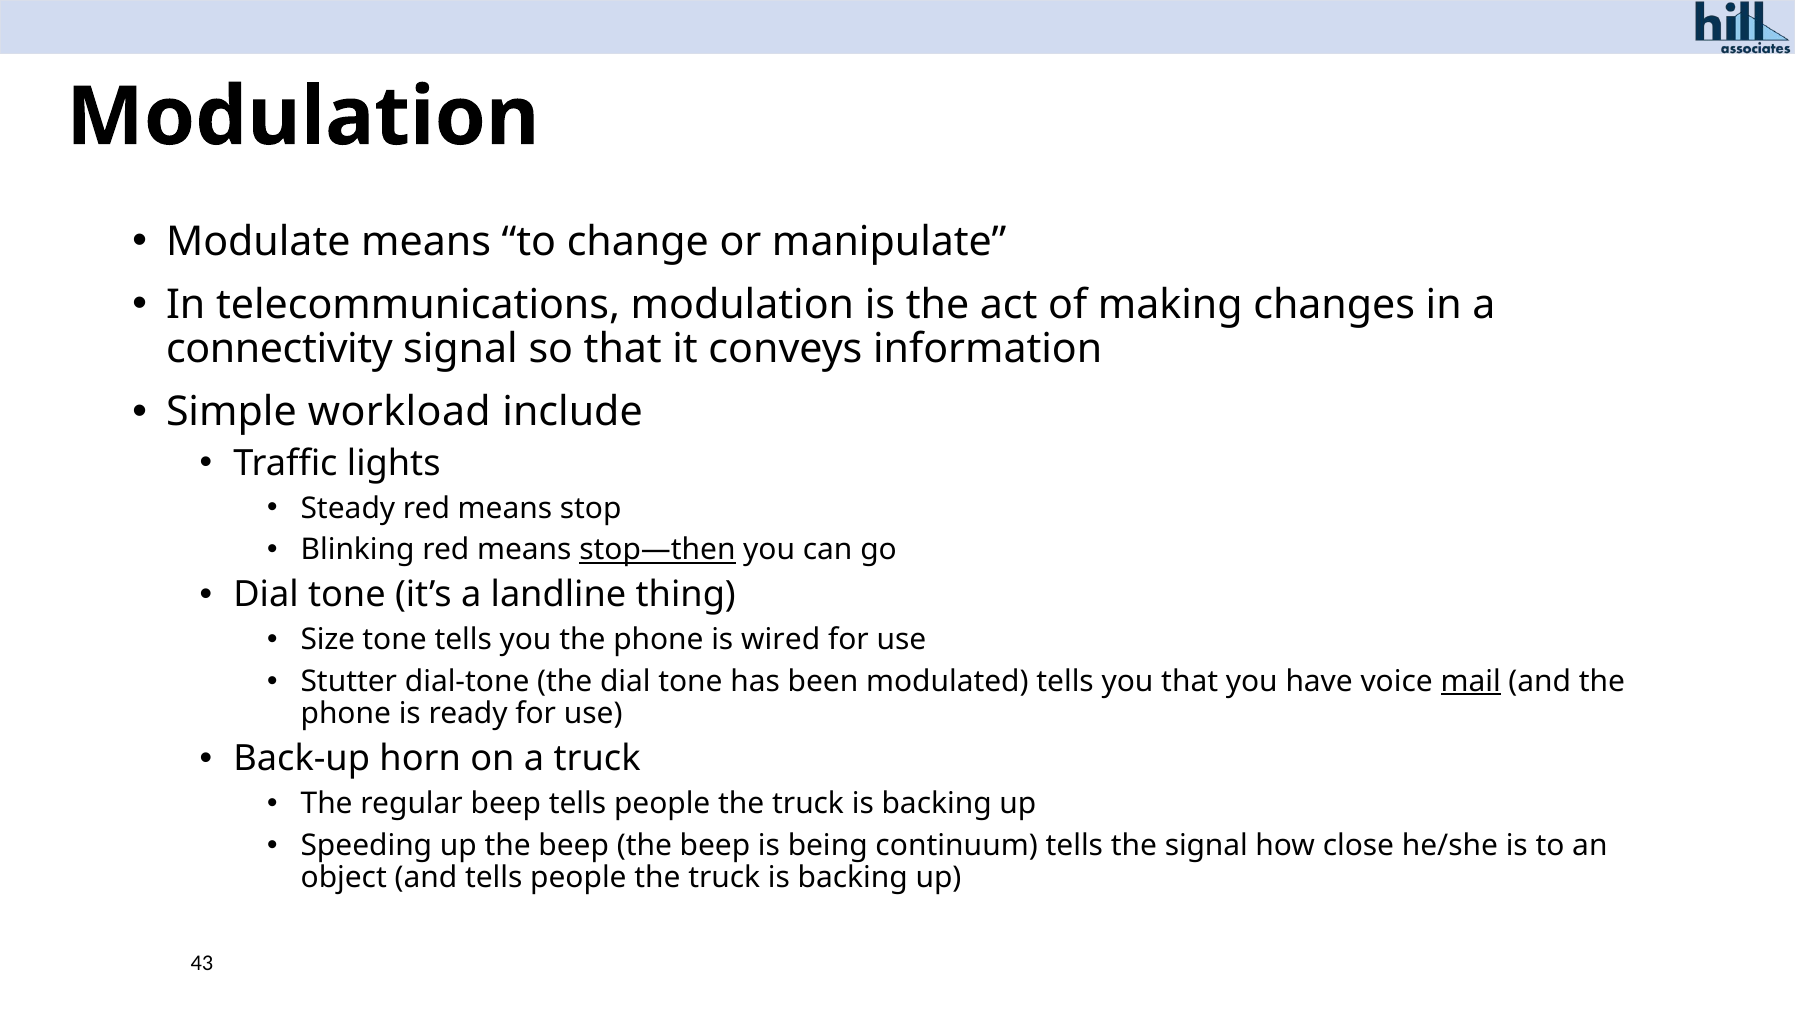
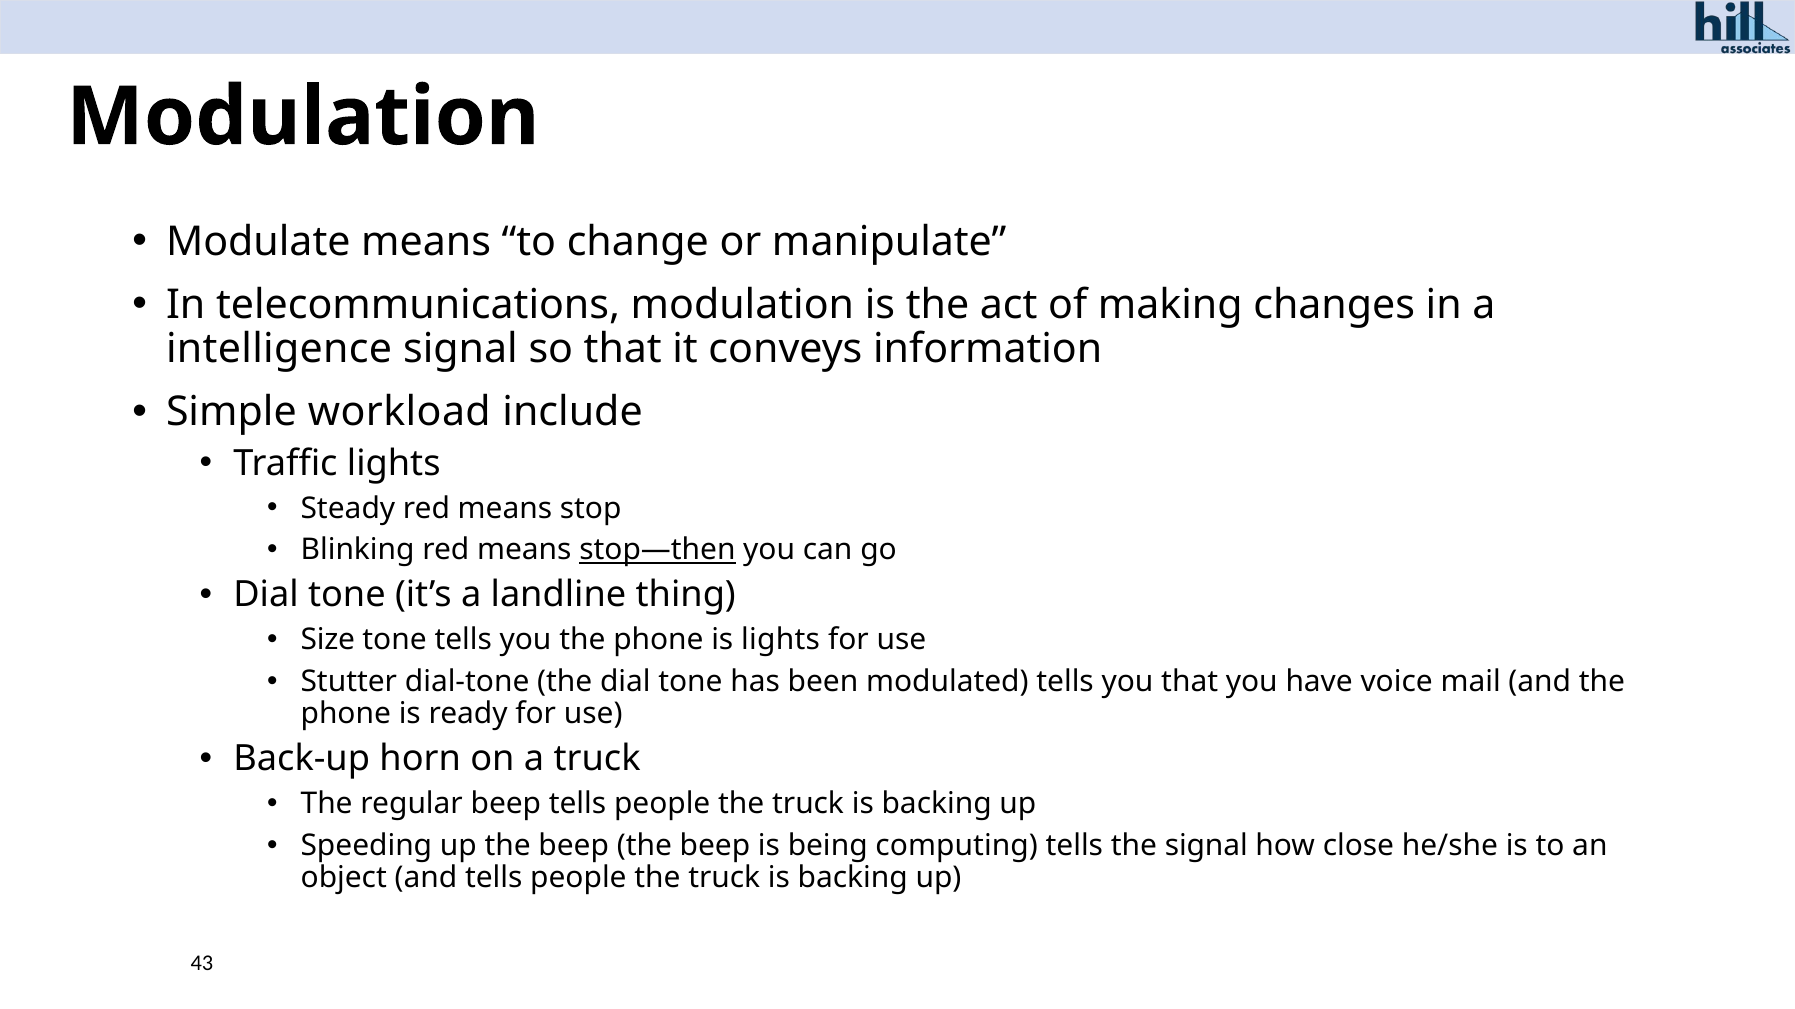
connectivity: connectivity -> intelligence
is wired: wired -> lights
mail underline: present -> none
continuum: continuum -> computing
